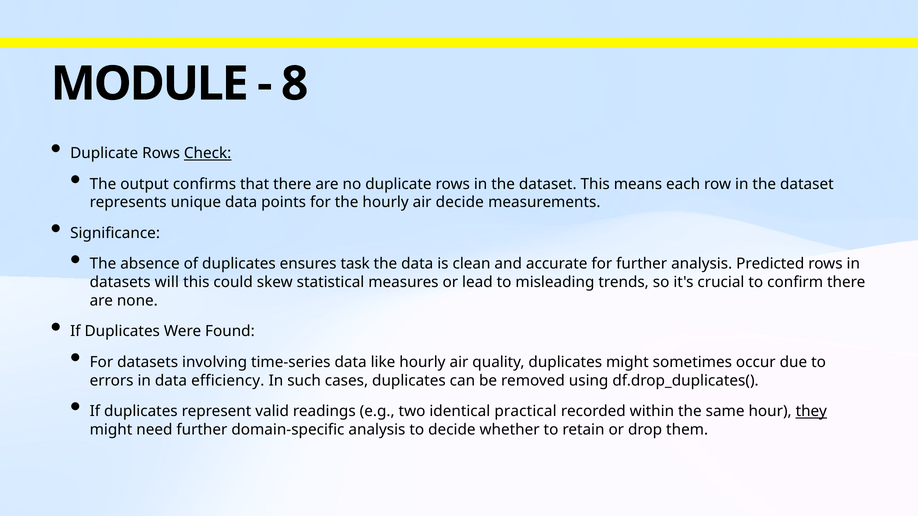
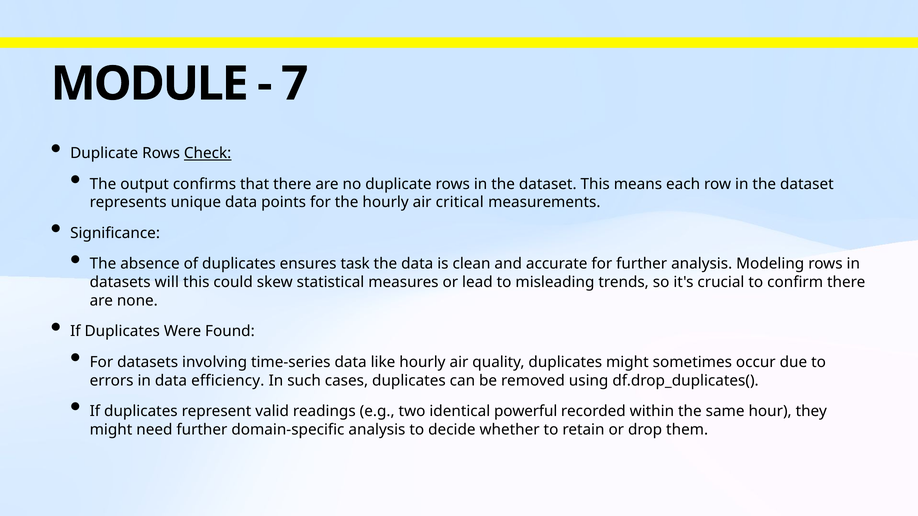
8: 8 -> 7
air decide: decide -> critical
Predicted: Predicted -> Modeling
practical: practical -> powerful
they underline: present -> none
